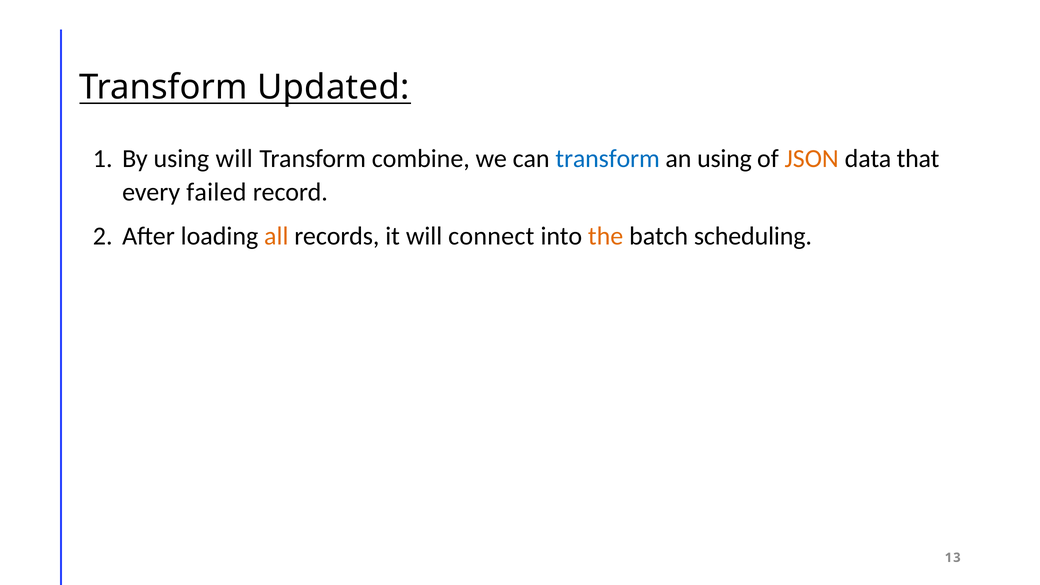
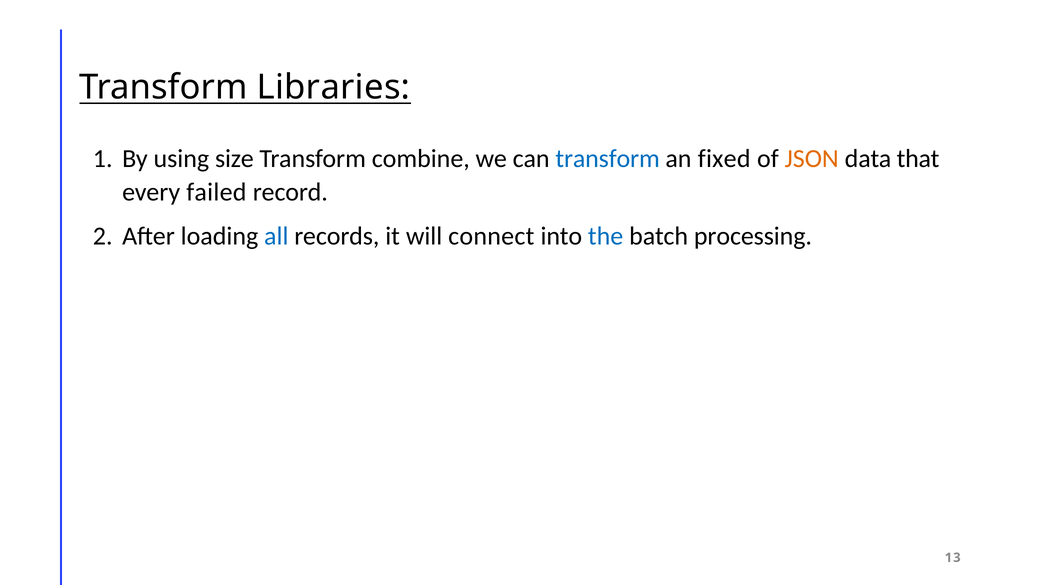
Updated: Updated -> Libraries
using will: will -> size
an using: using -> fixed
all colour: orange -> blue
the colour: orange -> blue
scheduling: scheduling -> processing
